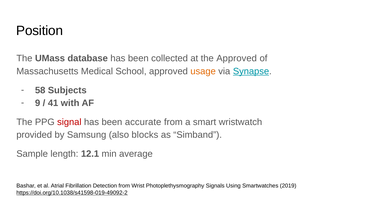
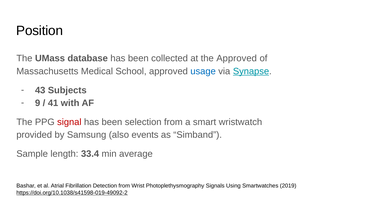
usage colour: orange -> blue
58: 58 -> 43
accurate: accurate -> selection
blocks: blocks -> events
12.1: 12.1 -> 33.4
